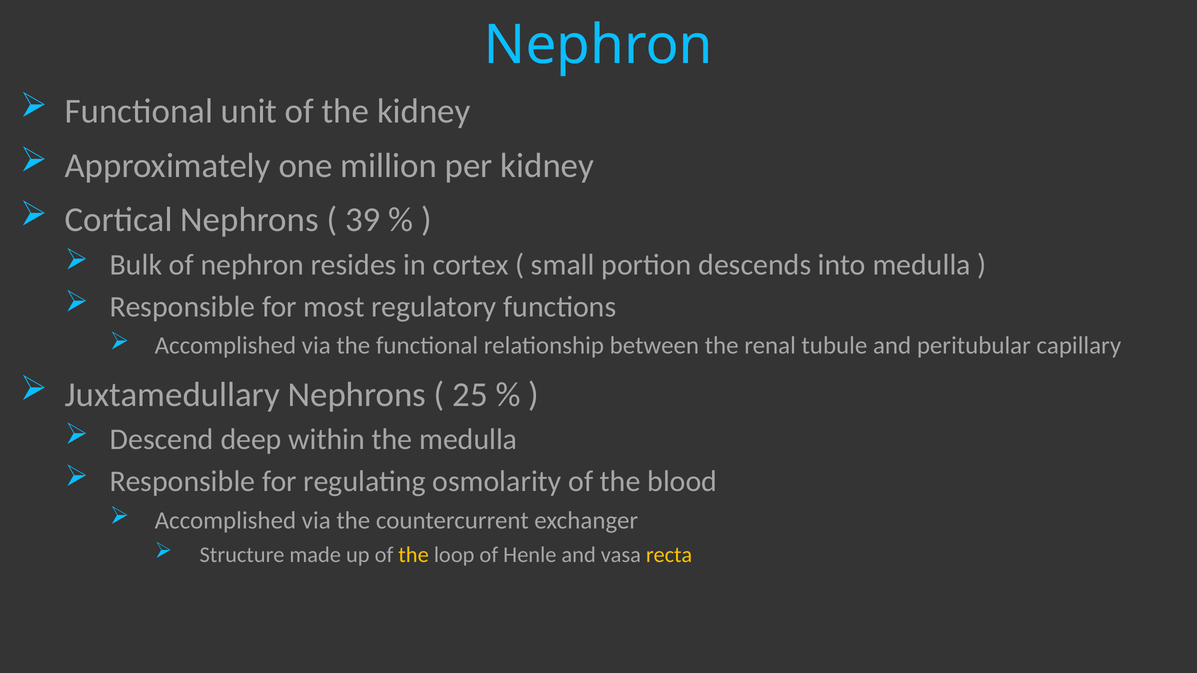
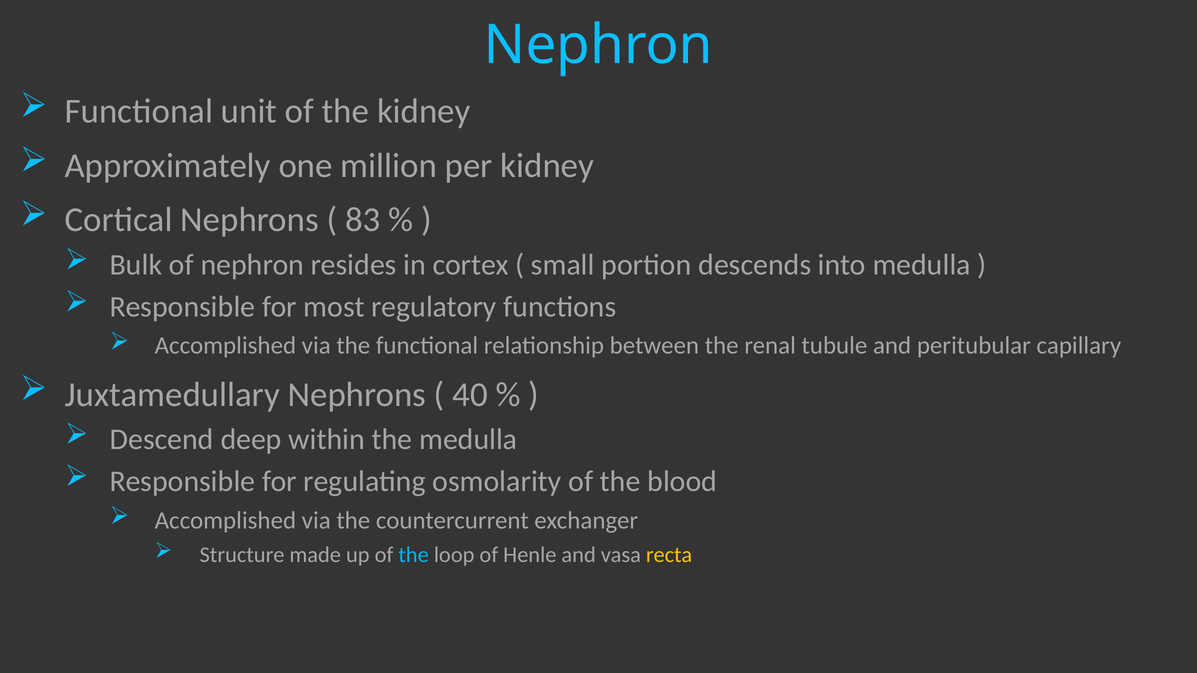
39: 39 -> 83
25: 25 -> 40
the at (414, 555) colour: yellow -> light blue
